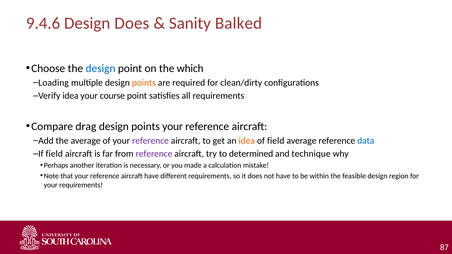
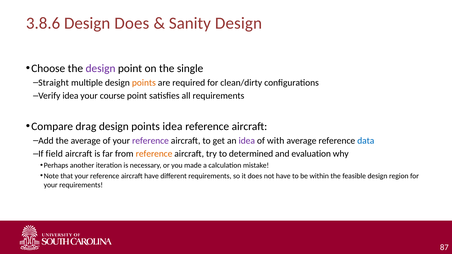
9.4.6: 9.4.6 -> 3.8.6
Sanity Balked: Balked -> Design
design at (101, 69) colour: blue -> purple
which: which -> single
Loading: Loading -> Straight
points your: your -> idea
idea at (247, 141) colour: orange -> purple
of field: field -> with
reference at (154, 154) colour: purple -> orange
technique: technique -> evaluation
